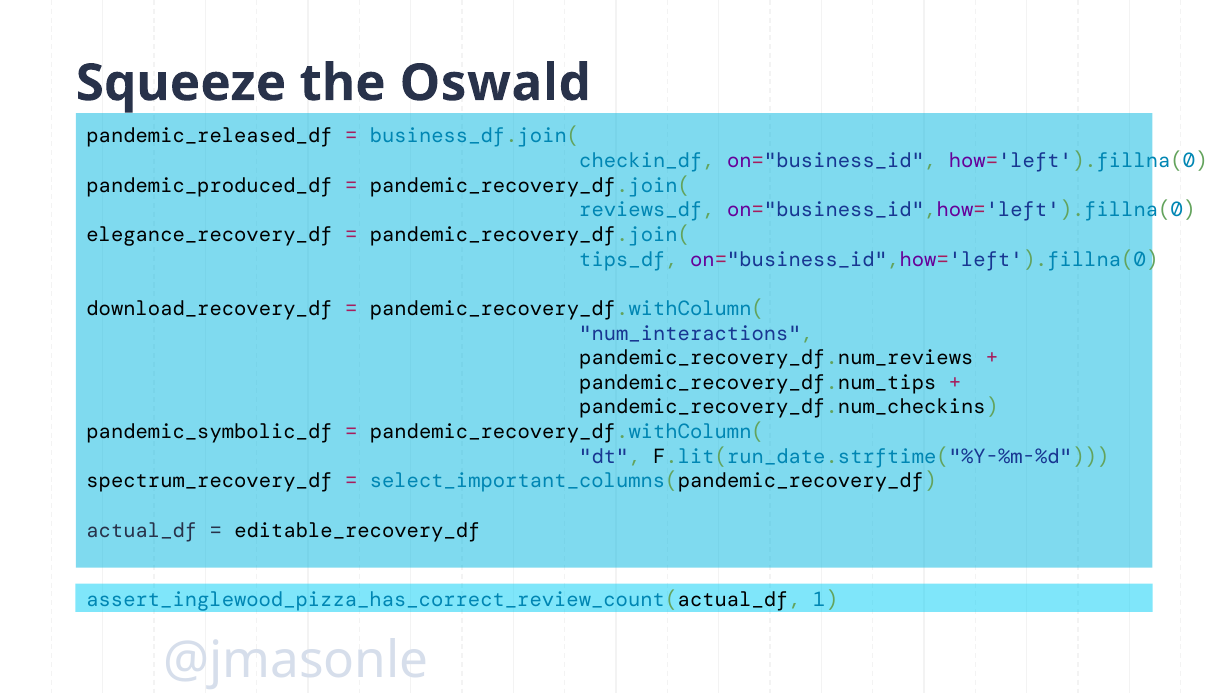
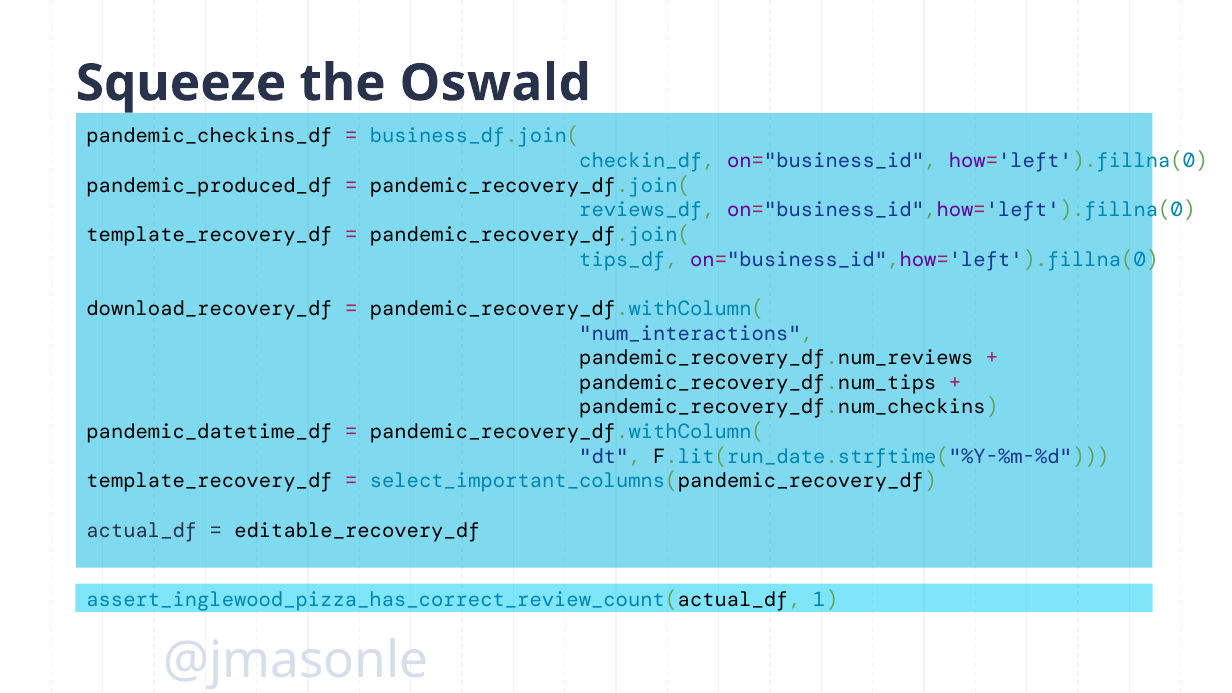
pandemic_released_df: pandemic_released_df -> pandemic_checkins_df
elegance_recovery_df at (210, 235): elegance_recovery_df -> template_recovery_df
pandemic_symbolic_df: pandemic_symbolic_df -> pandemic_datetime_df
spectrum_recovery_df at (210, 481): spectrum_recovery_df -> template_recovery_df
